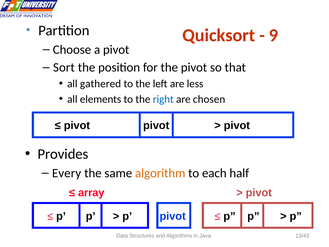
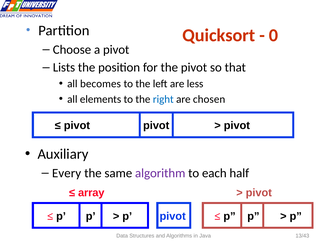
9: 9 -> 0
Sort: Sort -> Lists
gathered: gathered -> becomes
Provides: Provides -> Auxiliary
algorithm colour: orange -> purple
